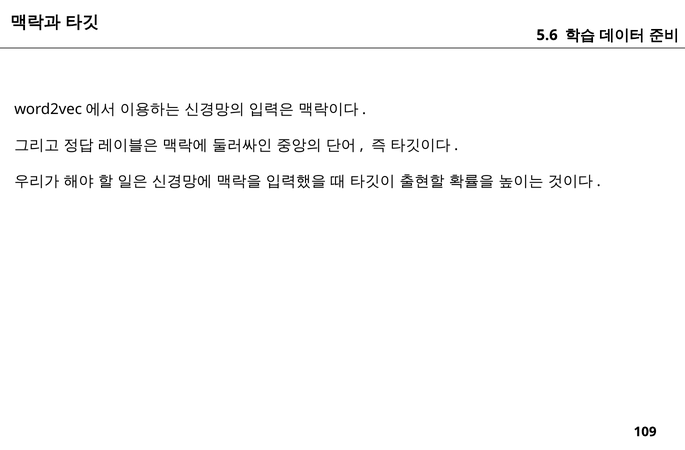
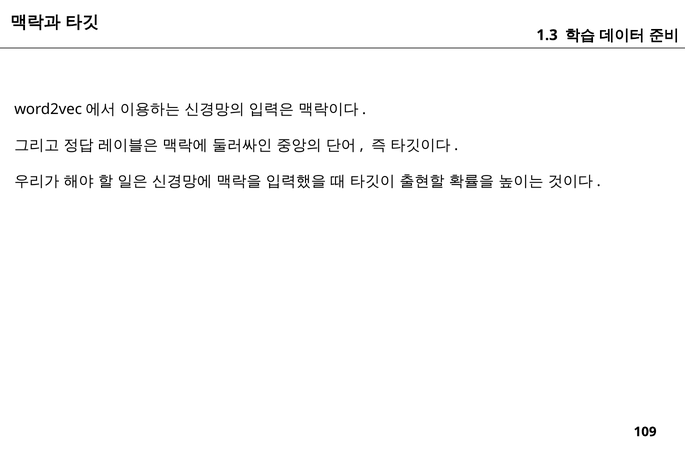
5.6: 5.6 -> 1.3
